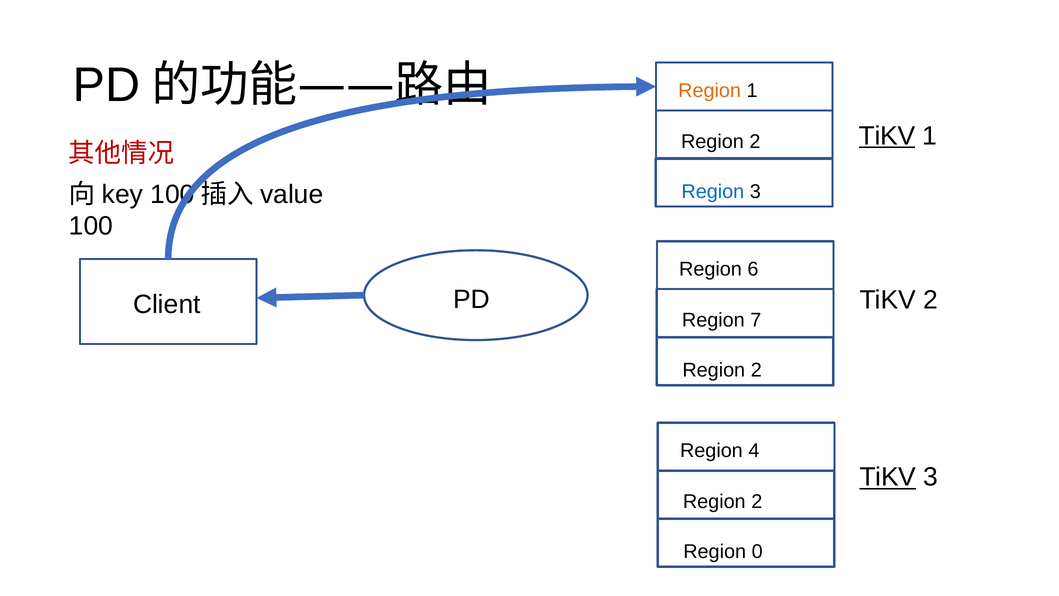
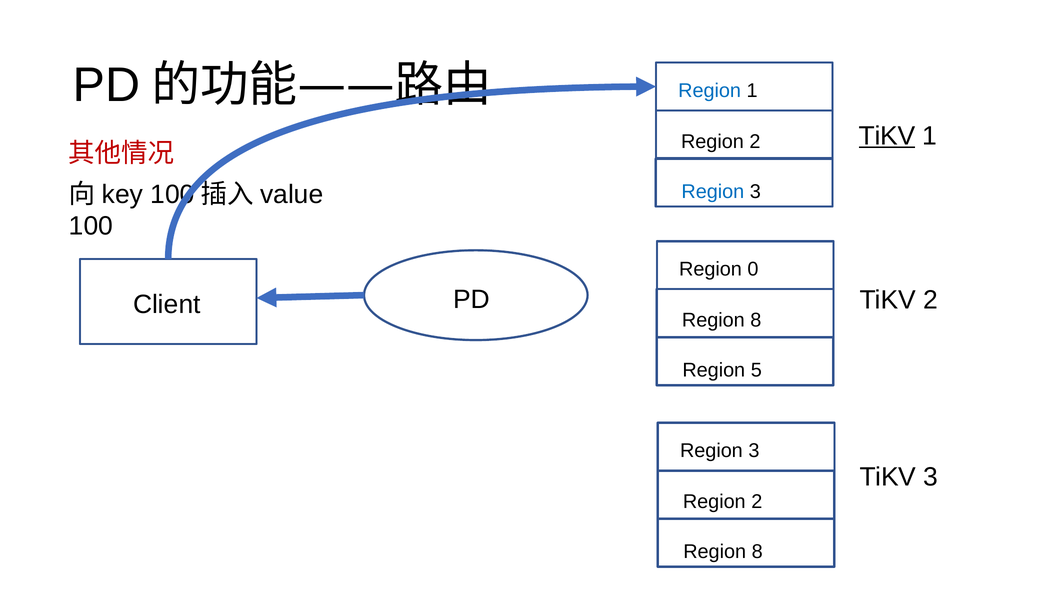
Region at (710, 91) colour: orange -> blue
6: 6 -> 0
7 at (756, 320): 7 -> 8
2 at (756, 370): 2 -> 5
4 at (754, 451): 4 -> 3
TiKV at (888, 477) underline: present -> none
0 at (757, 552): 0 -> 8
